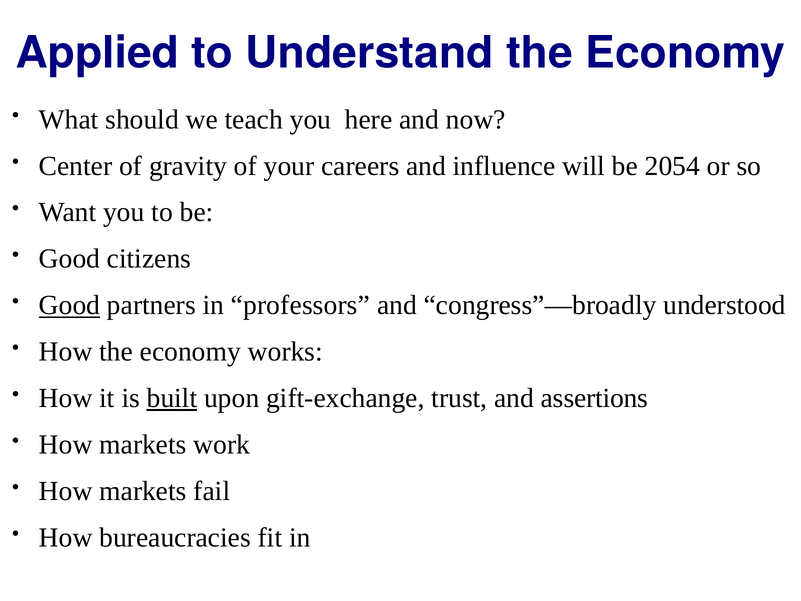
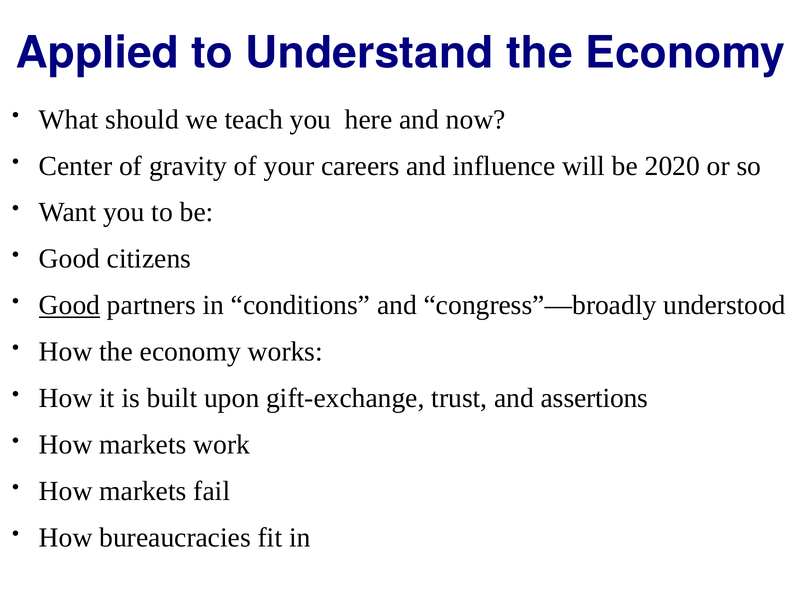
2054: 2054 -> 2020
professors: professors -> conditions
built underline: present -> none
